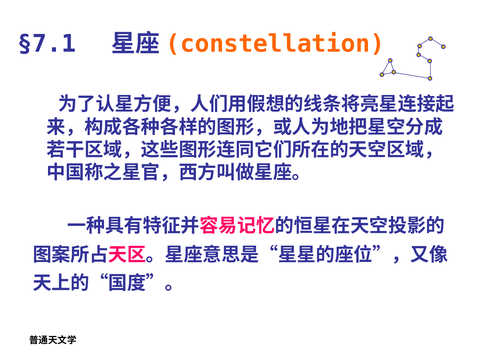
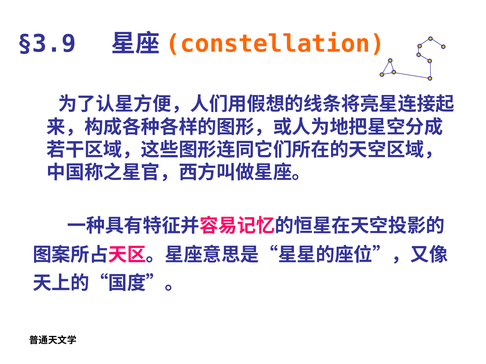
§7.1: §7.1 -> §3.9
